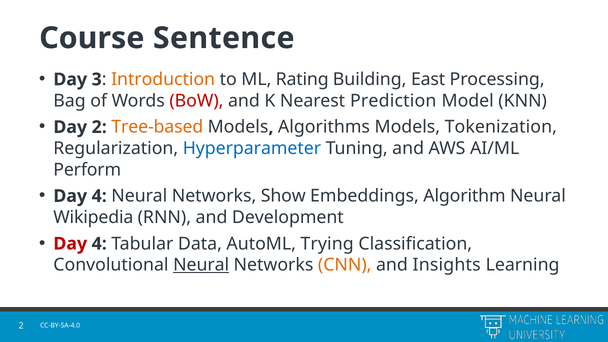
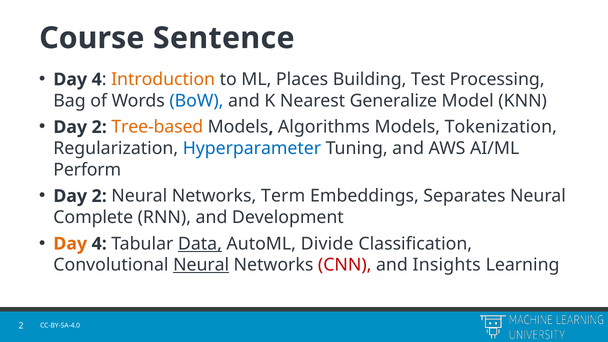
3 at (97, 79): 3 -> 4
Rating: Rating -> Places
East: East -> Test
BoW colour: red -> blue
Prediction: Prediction -> Generalize
4 at (99, 196): 4 -> 2
Show: Show -> Term
Algorithm: Algorithm -> Separates
Wikipedia: Wikipedia -> Complete
Day at (70, 244) colour: red -> orange
Data underline: none -> present
Trying: Trying -> Divide
CNN colour: orange -> red
